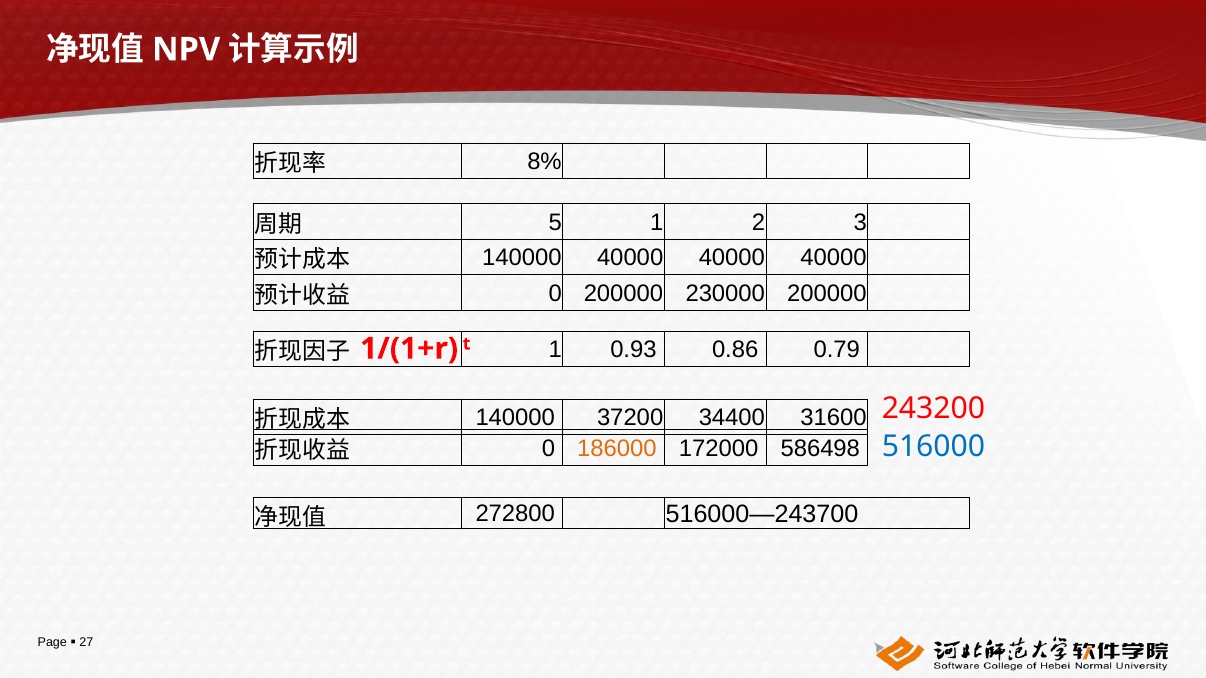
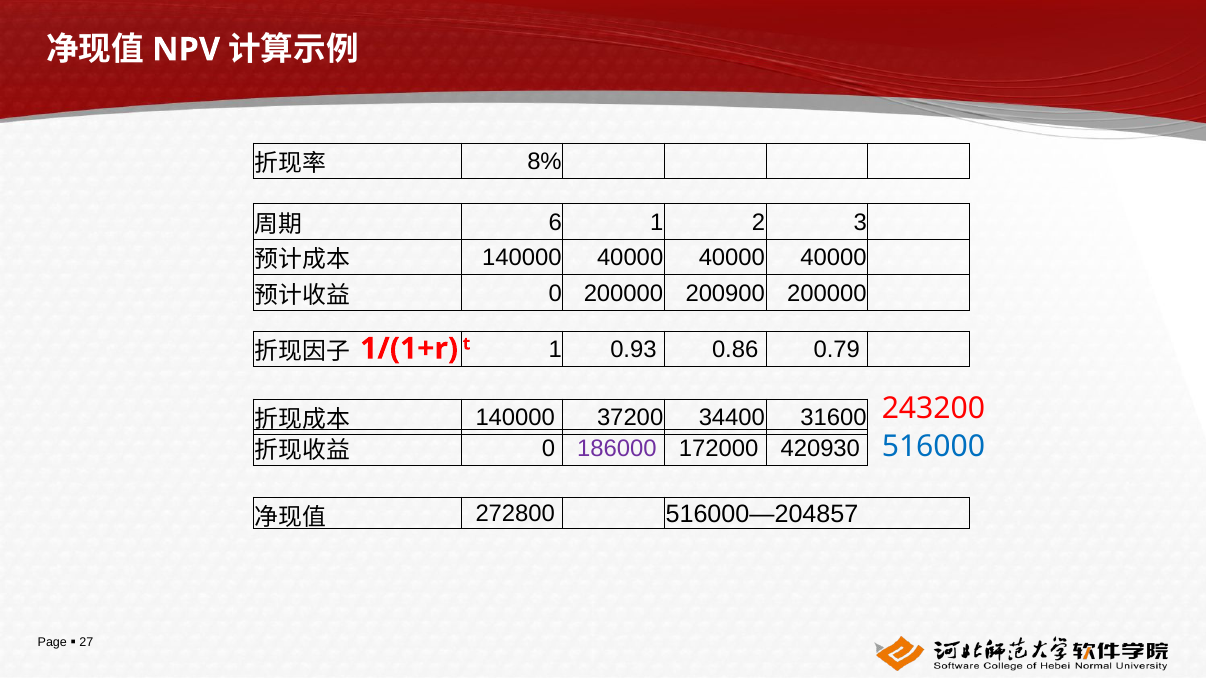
5: 5 -> 6
230000: 230000 -> 200900
186000 colour: orange -> purple
586498: 586498 -> 420930
516000—243700: 516000—243700 -> 516000—204857
